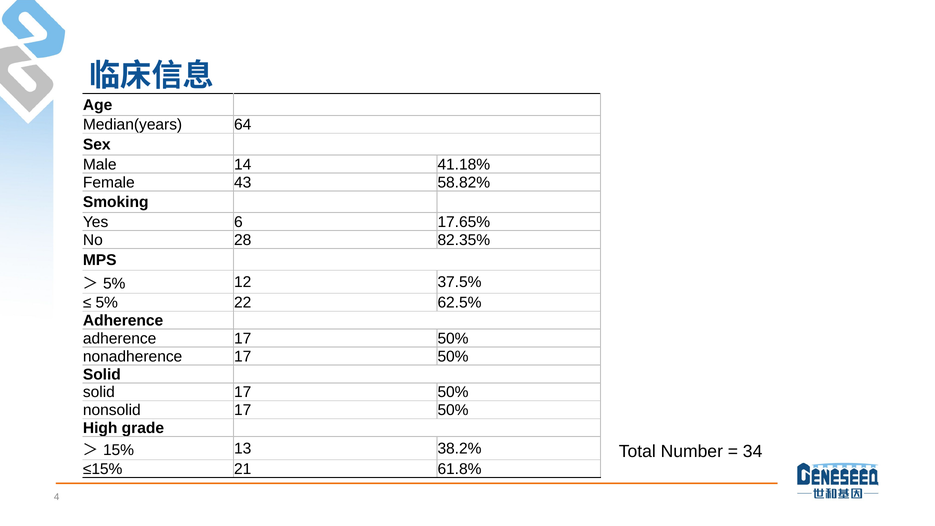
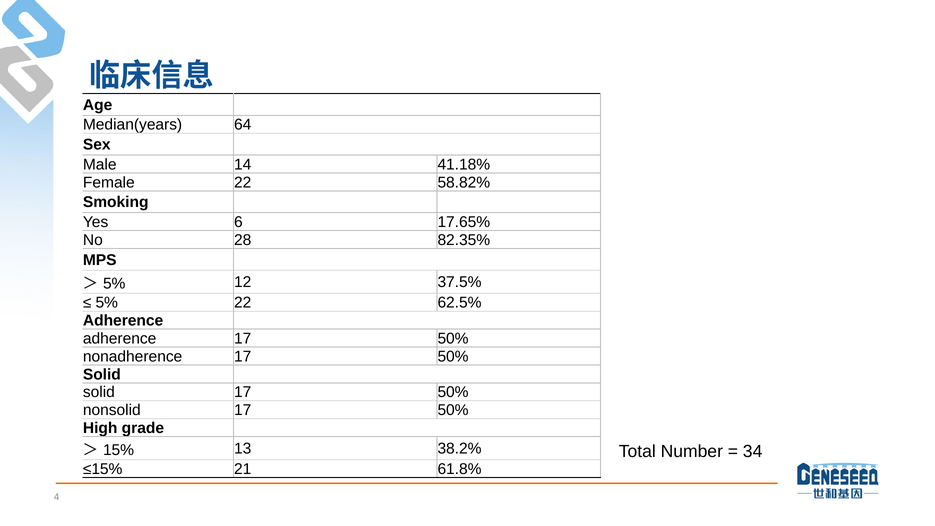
Female 43: 43 -> 22
